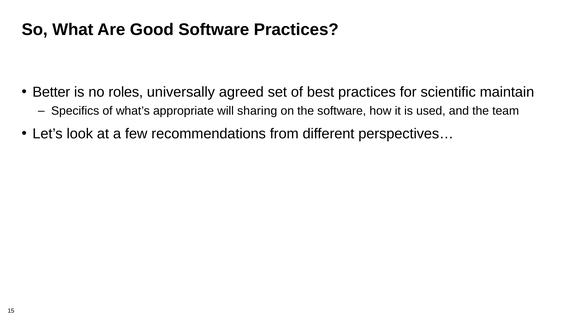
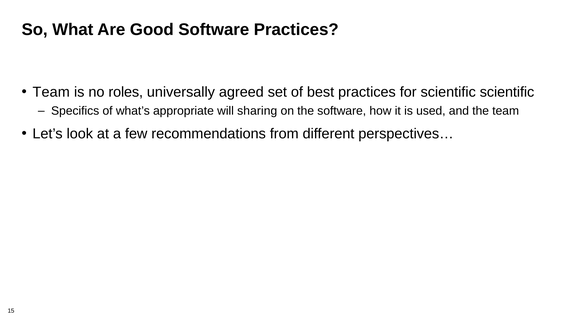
Better at (51, 92): Better -> Team
scientific maintain: maintain -> scientific
